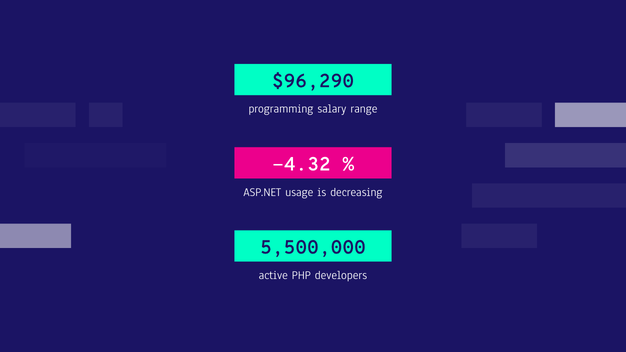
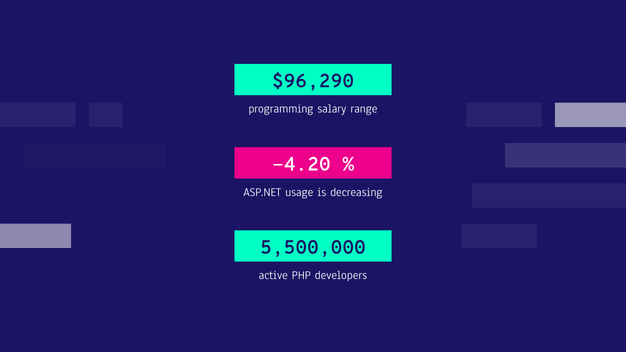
-4.32: -4.32 -> -4.20
